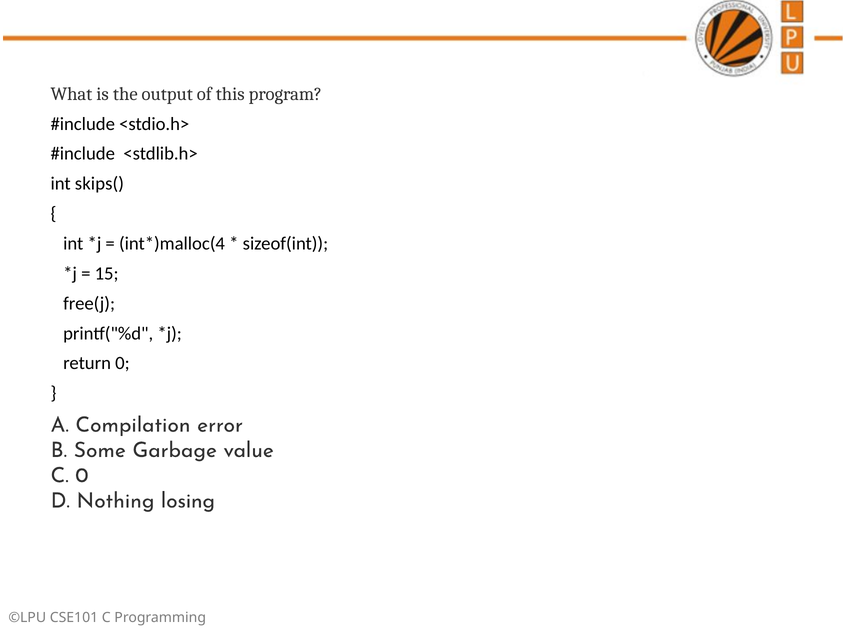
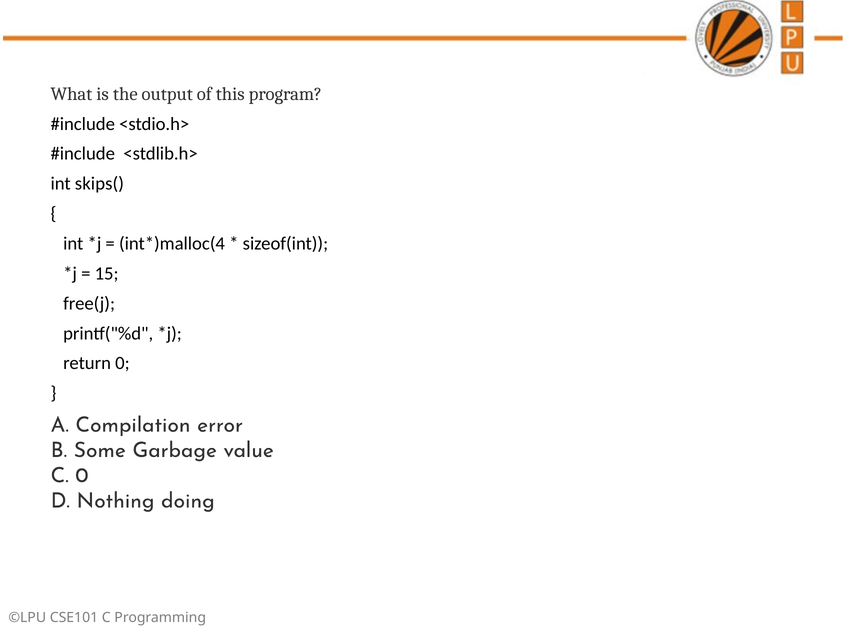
losing: losing -> doing
